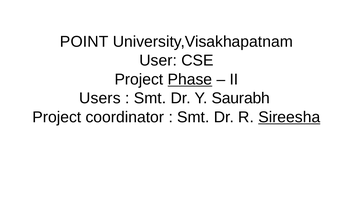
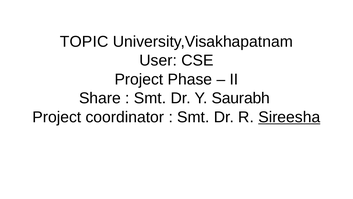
POINT: POINT -> TOPIC
Phase underline: present -> none
Users: Users -> Share
